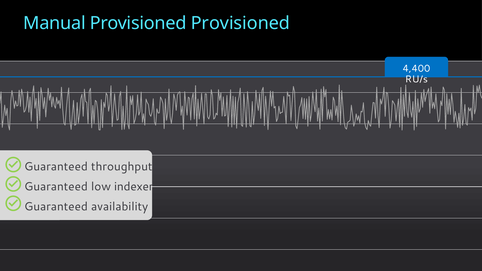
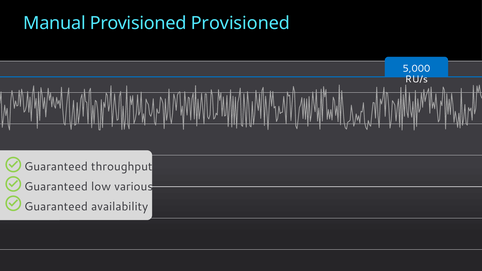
4,400: 4,400 -> 5,000
indexer: indexer -> various
